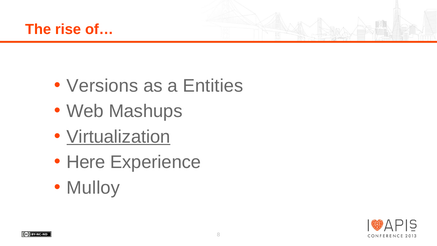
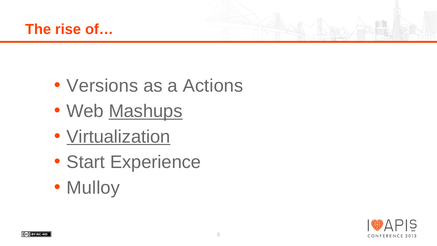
Entities: Entities -> Actions
Mashups underline: none -> present
Here: Here -> Start
